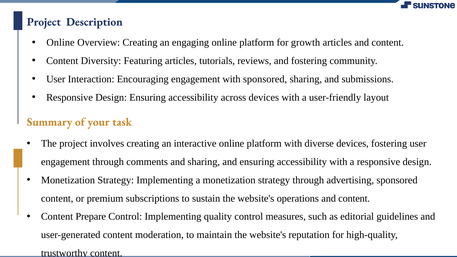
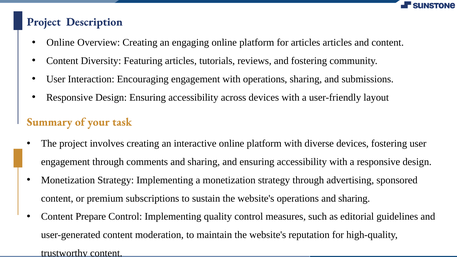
for growth: growth -> articles
with sponsored: sponsored -> operations
operations and content: content -> sharing
